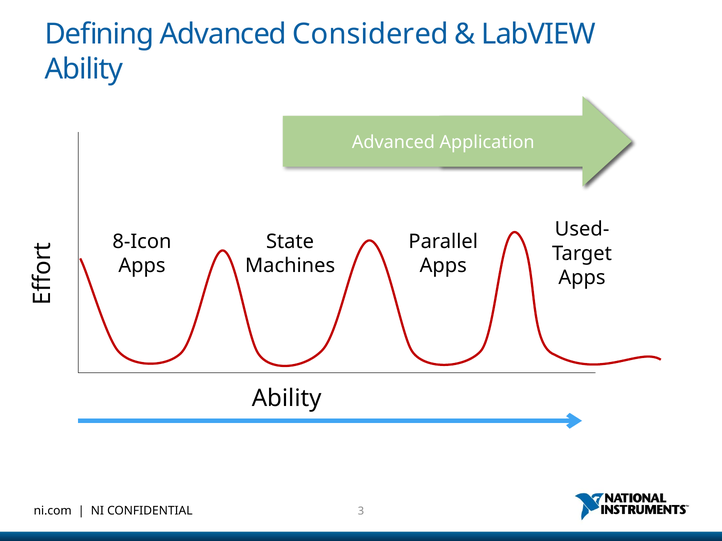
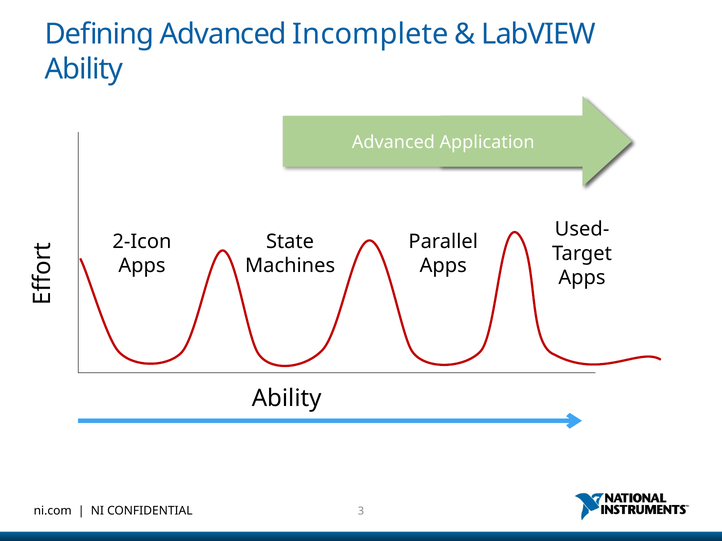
Considered: Considered -> Incomplete
8-Icon: 8-Icon -> 2-Icon
